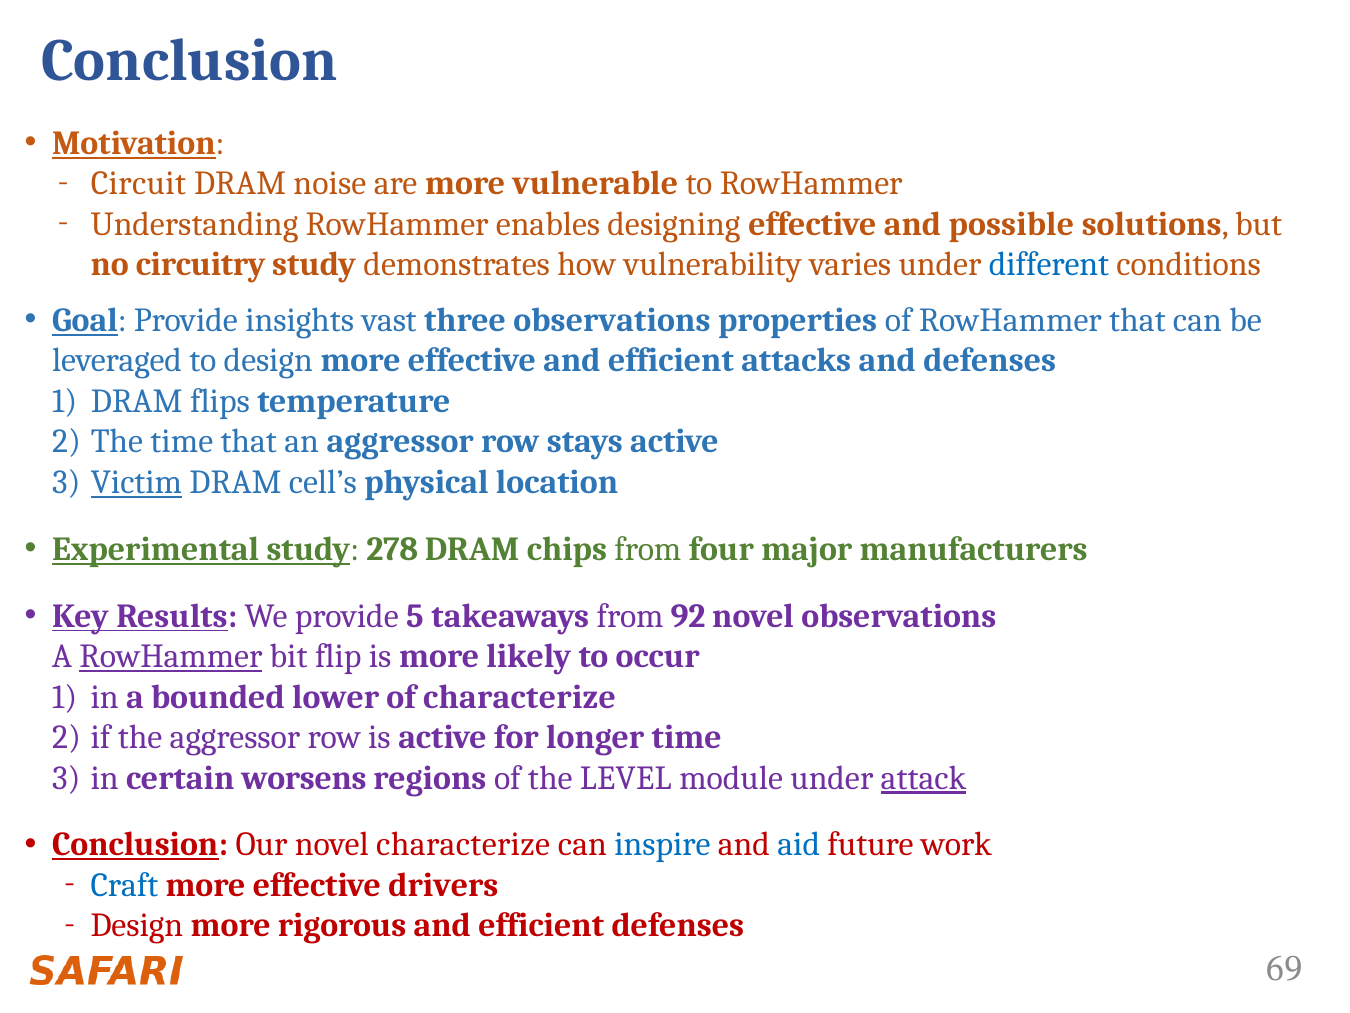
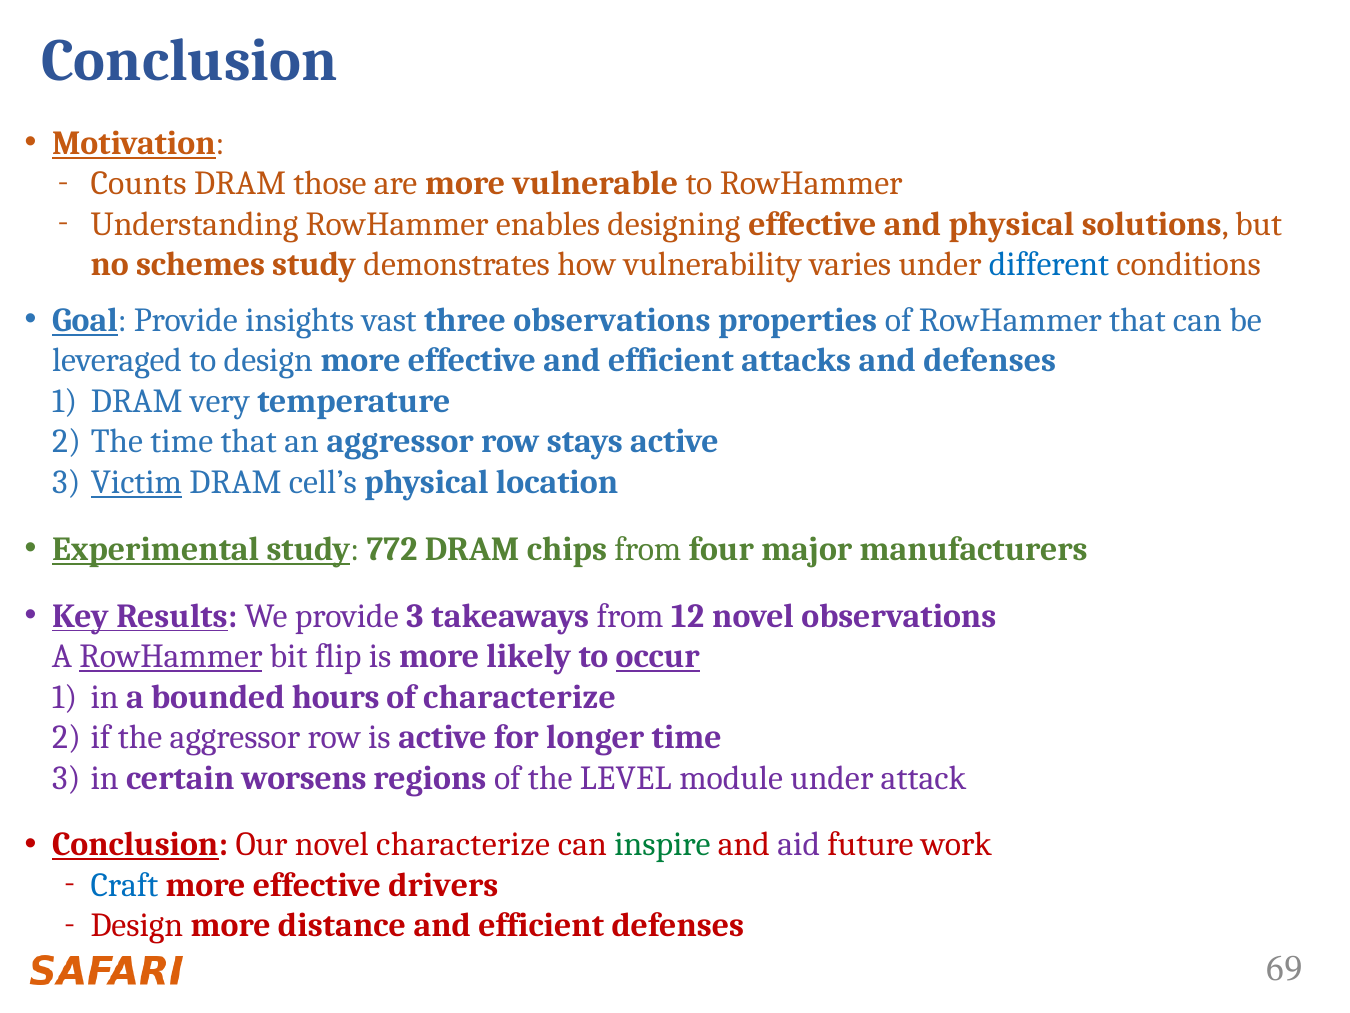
Circuit: Circuit -> Counts
noise: noise -> those
and possible: possible -> physical
circuitry: circuitry -> schemes
flips: flips -> very
278: 278 -> 772
provide 5: 5 -> 3
92: 92 -> 12
occur underline: none -> present
lower: lower -> hours
attack underline: present -> none
inspire colour: blue -> green
aid colour: blue -> purple
rigorous: rigorous -> distance
